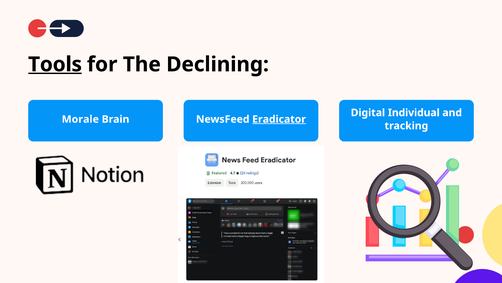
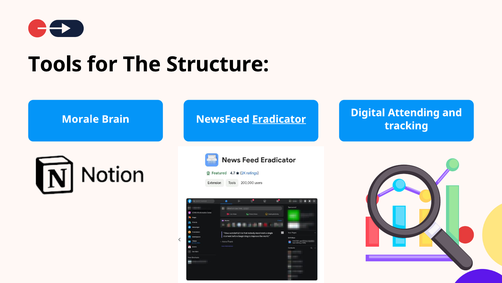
Tools underline: present -> none
Declining: Declining -> Structure
Individual: Individual -> Attending
